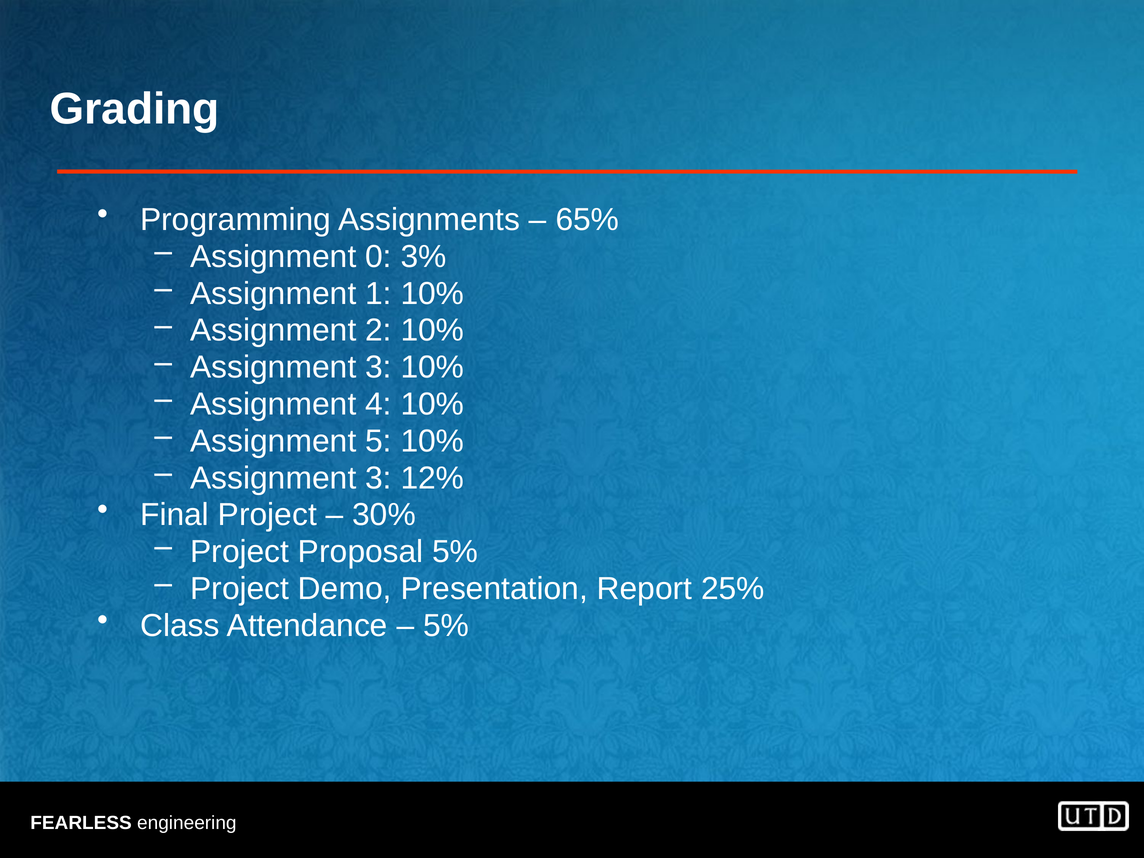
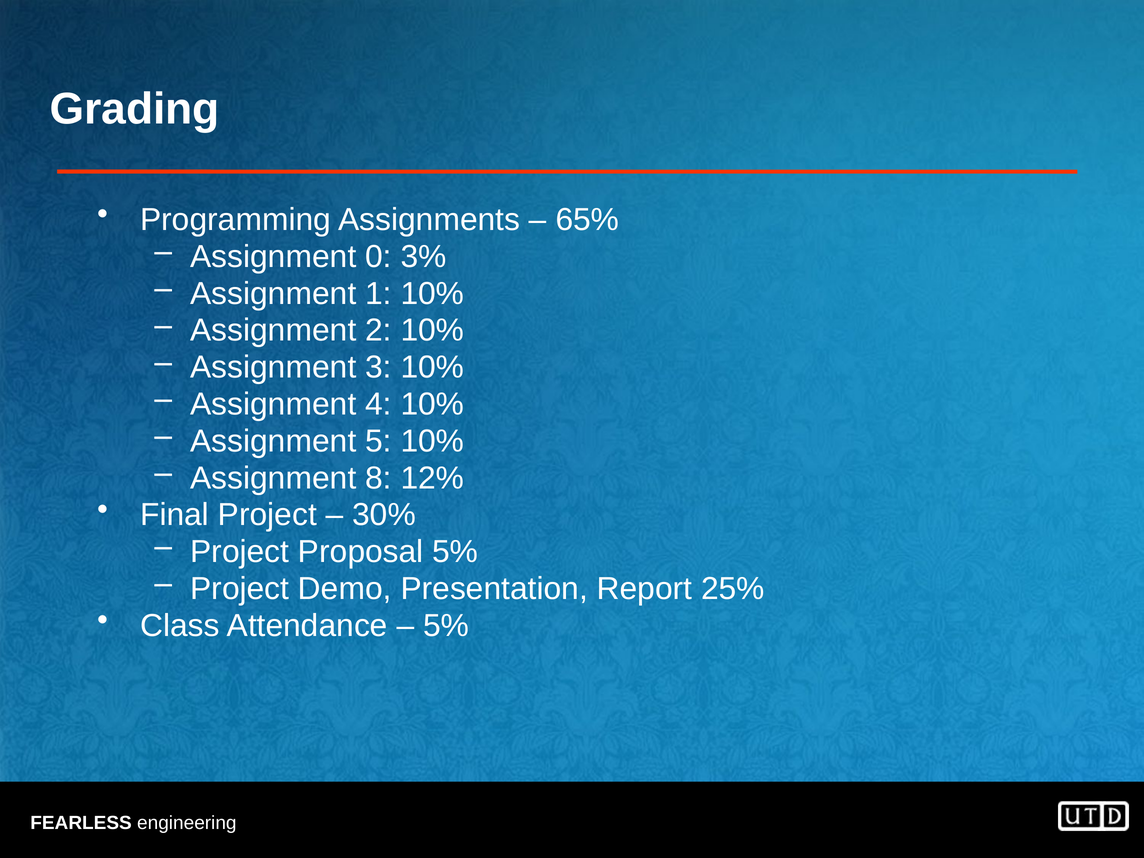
3 at (378, 478): 3 -> 8
